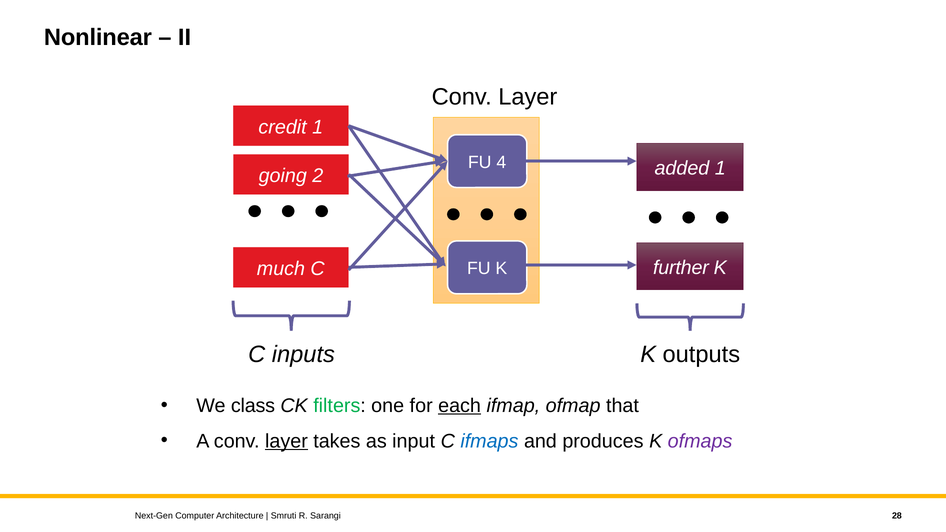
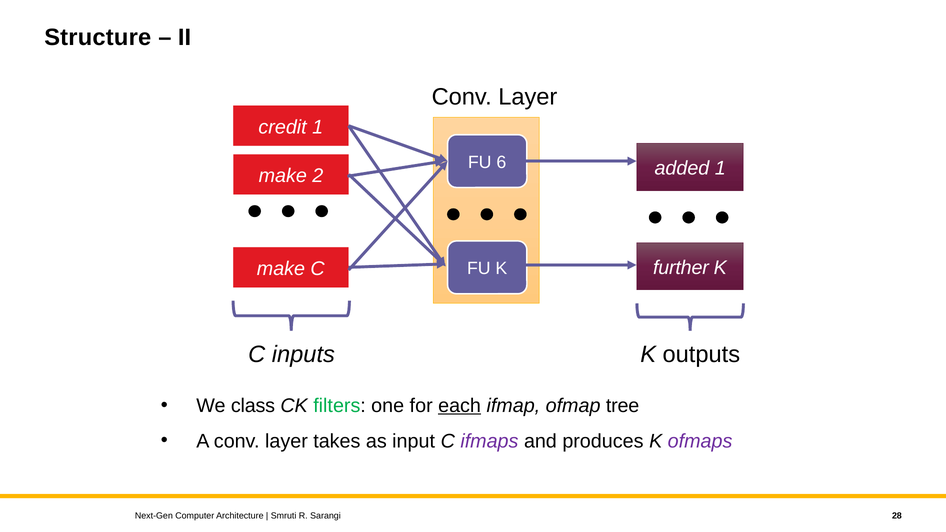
Nonlinear: Nonlinear -> Structure
4: 4 -> 6
going at (283, 176): going -> make
much at (281, 269): much -> make
that: that -> tree
layer at (286, 441) underline: present -> none
ifmaps colour: blue -> purple
